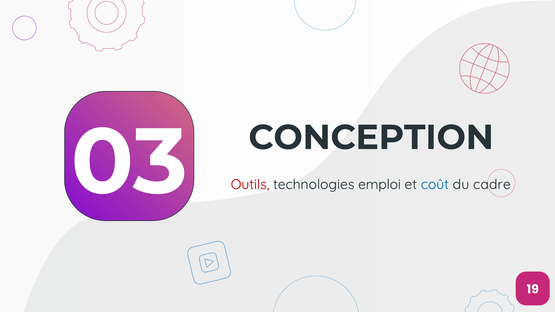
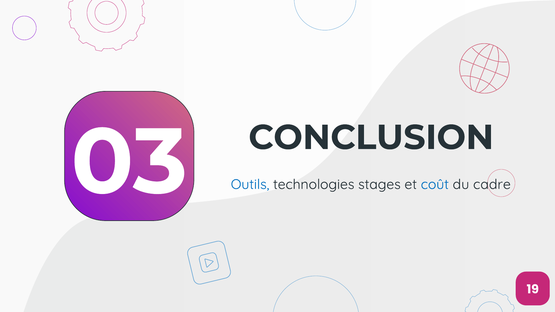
CONCEPTION: CONCEPTION -> CONCLUSION
Outils colour: red -> blue
emploi: emploi -> stages
